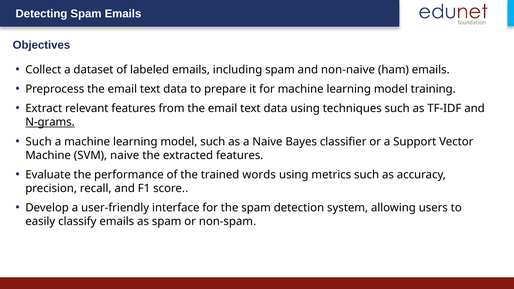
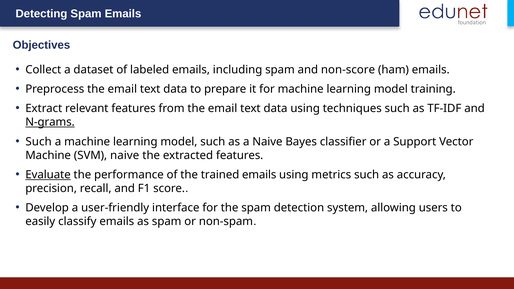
non-naive: non-naive -> non-score
Evaluate underline: none -> present
trained words: words -> emails
